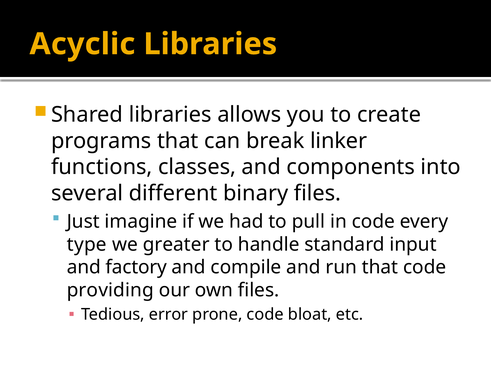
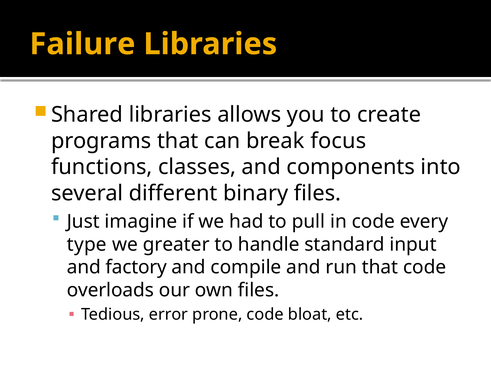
Acyclic: Acyclic -> Failure
linker: linker -> focus
providing: providing -> overloads
